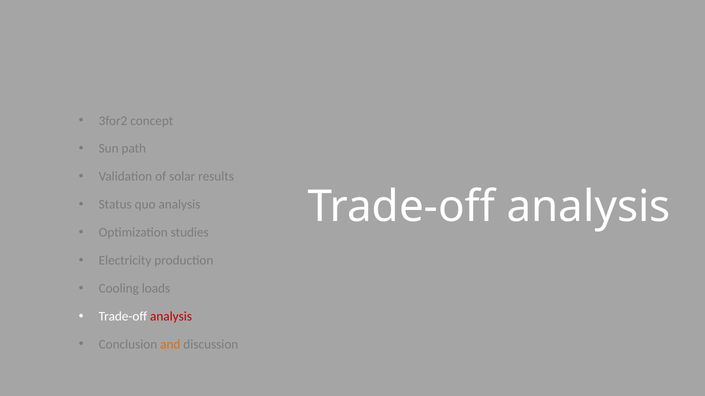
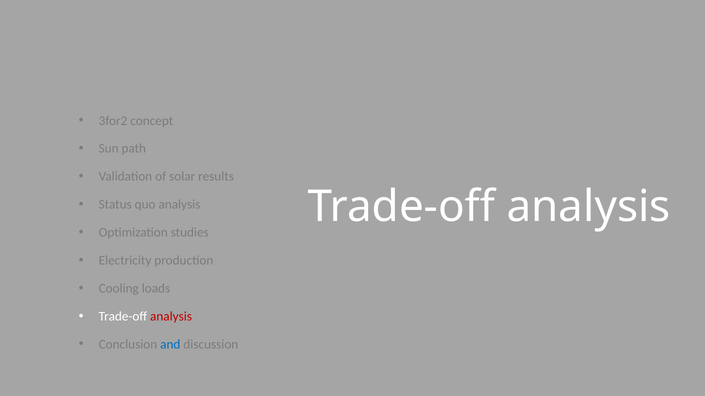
and colour: orange -> blue
